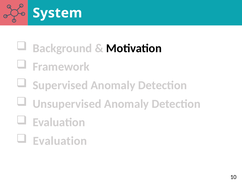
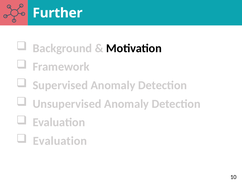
System: System -> Further
